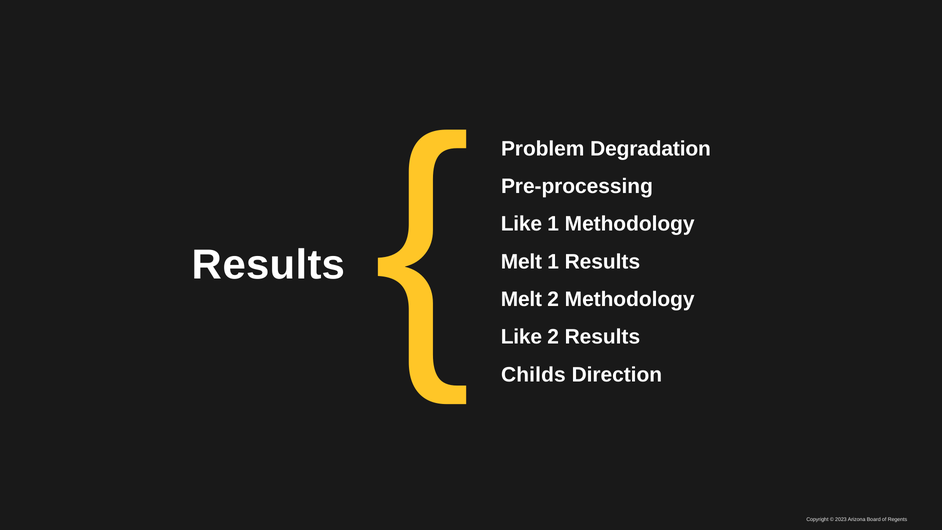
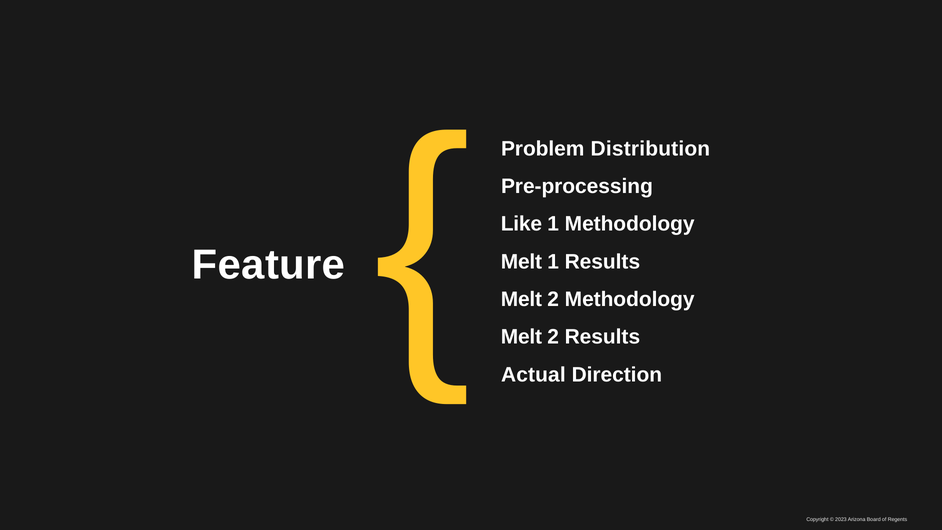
Degradation: Degradation -> Distribution
Results at (269, 265): Results -> Feature
Like at (521, 337): Like -> Melt
Childs: Childs -> Actual
